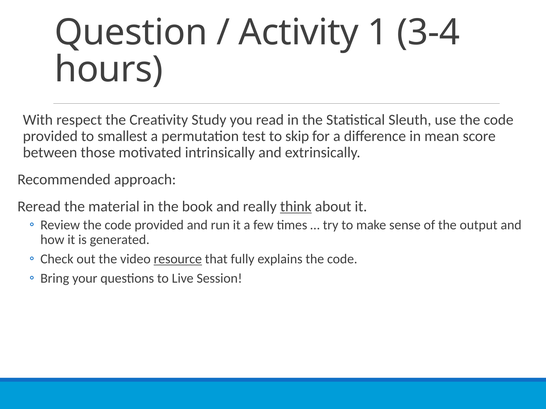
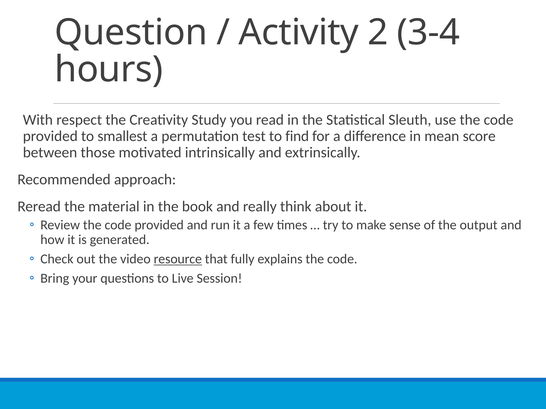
1: 1 -> 2
skip: skip -> find
think underline: present -> none
